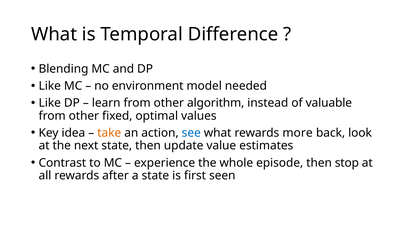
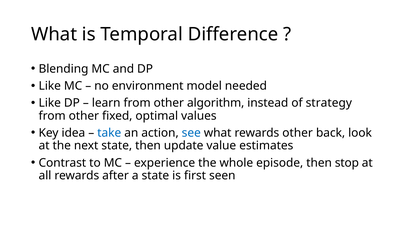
valuable: valuable -> strategy
take colour: orange -> blue
rewards more: more -> other
